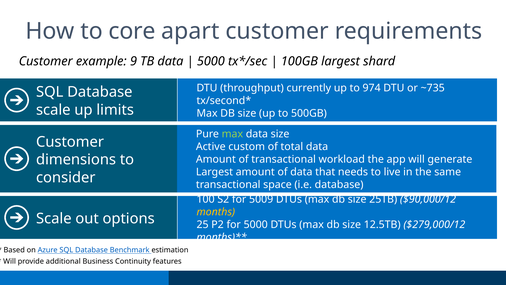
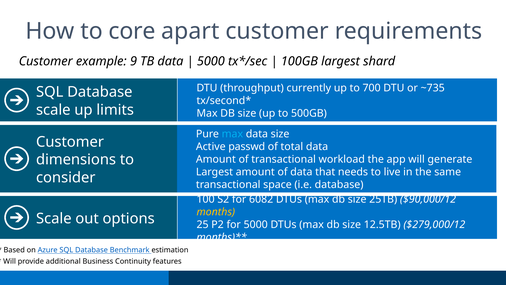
974: 974 -> 700
max at (232, 134) colour: light green -> light blue
custom: custom -> passwd
5009: 5009 -> 6082
